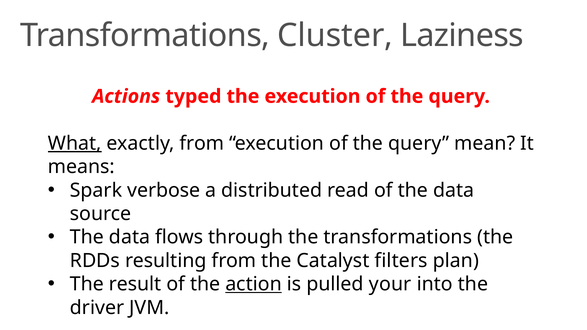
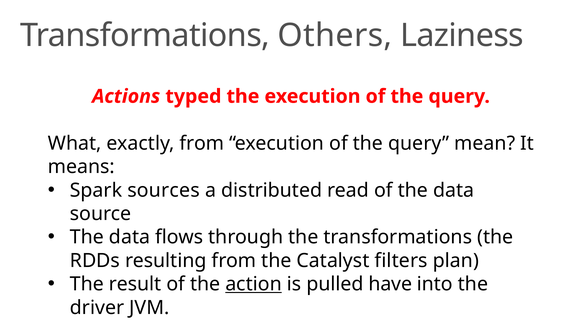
Cluster: Cluster -> Others
What underline: present -> none
verbose: verbose -> sources
your: your -> have
